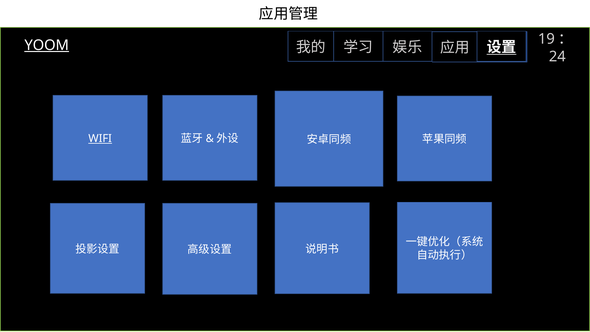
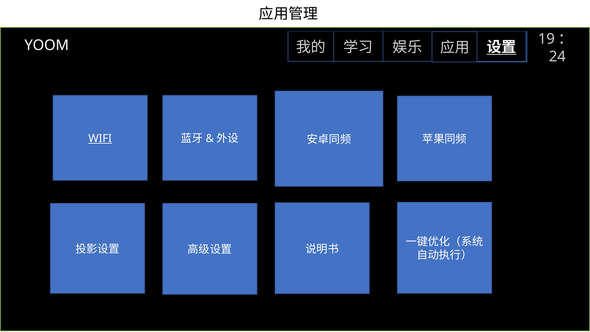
YOOM underline: present -> none
